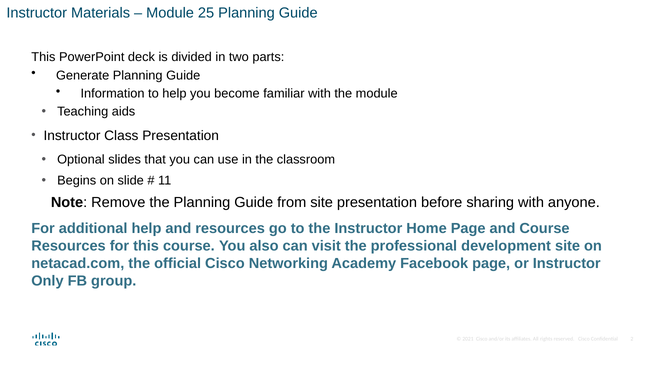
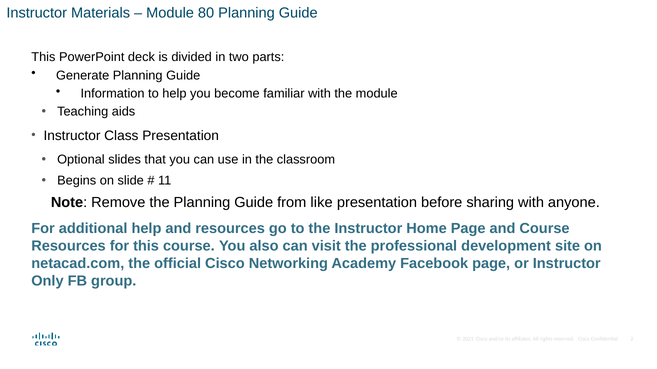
25: 25 -> 80
from site: site -> like
